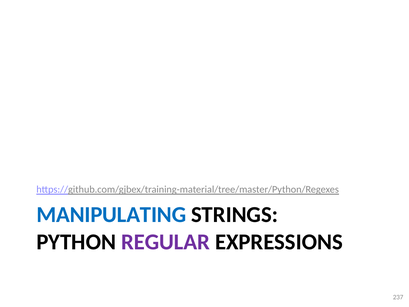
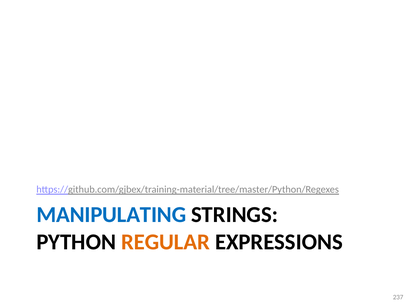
REGULAR colour: purple -> orange
